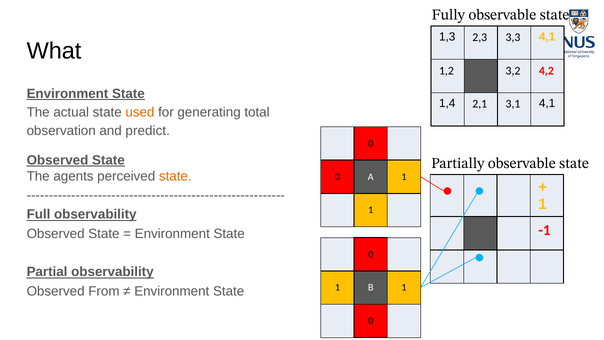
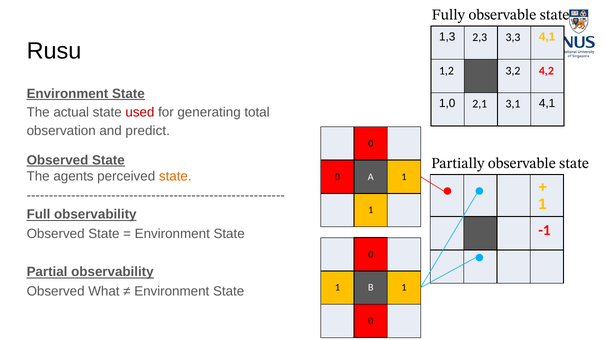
What: What -> Rusu
1,4: 1,4 -> 1,0
used colour: orange -> red
From: From -> What
